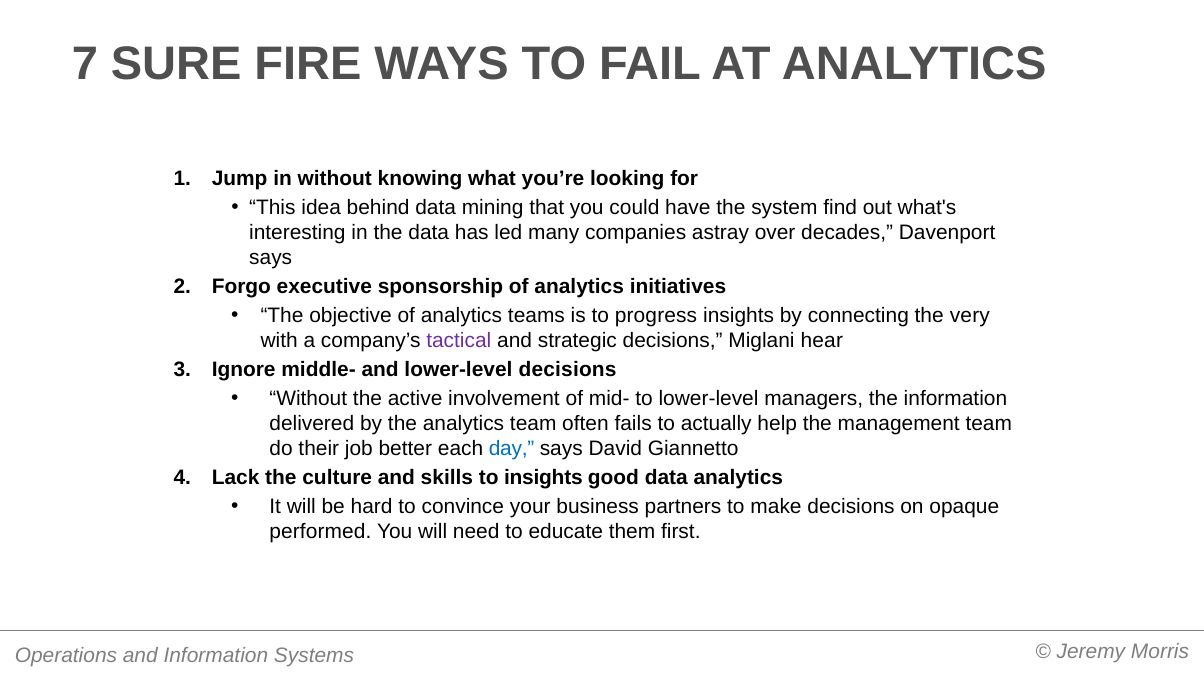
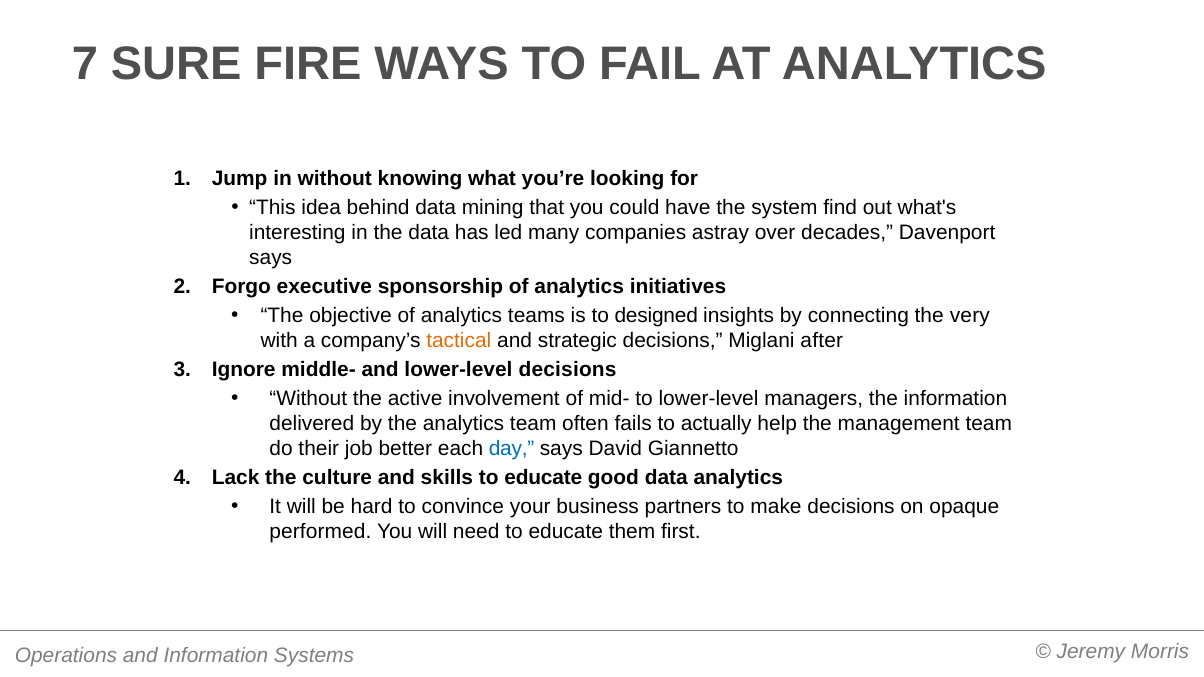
progress: progress -> designed
tactical colour: purple -> orange
hear: hear -> after
skills to insights: insights -> educate
